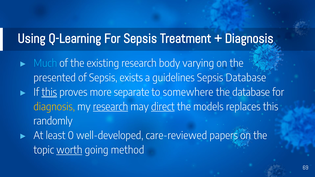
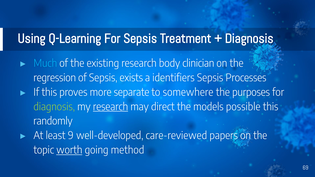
varying: varying -> clinician
presented: presented -> regression
guidelines: guidelines -> identifiers
Sepsis Database: Database -> Processes
this at (49, 92) underline: present -> none
the database: database -> purposes
diagnosis at (54, 107) colour: yellow -> light green
direct underline: present -> none
replaces: replaces -> possible
0: 0 -> 9
